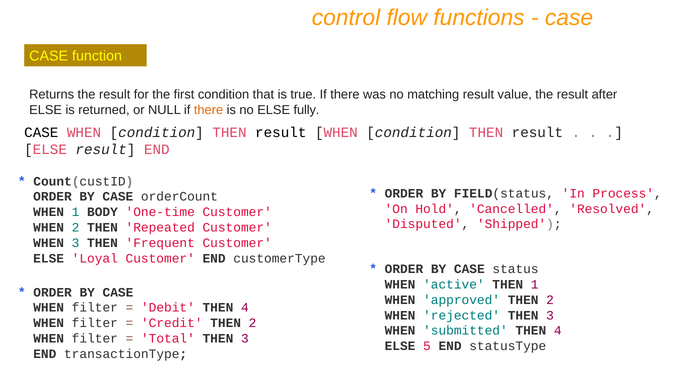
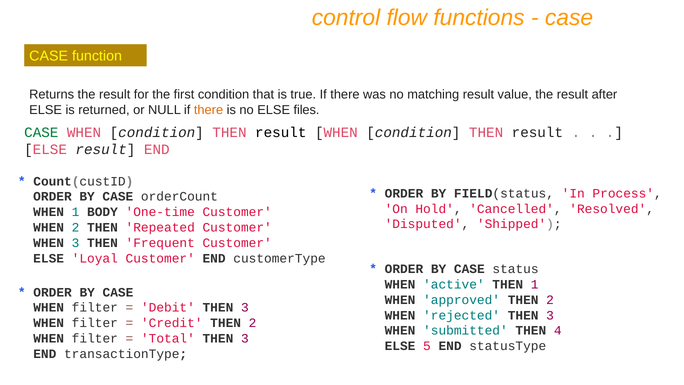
fully: fully -> files
CASE at (41, 133) colour: black -> green
Debit THEN 4: 4 -> 3
